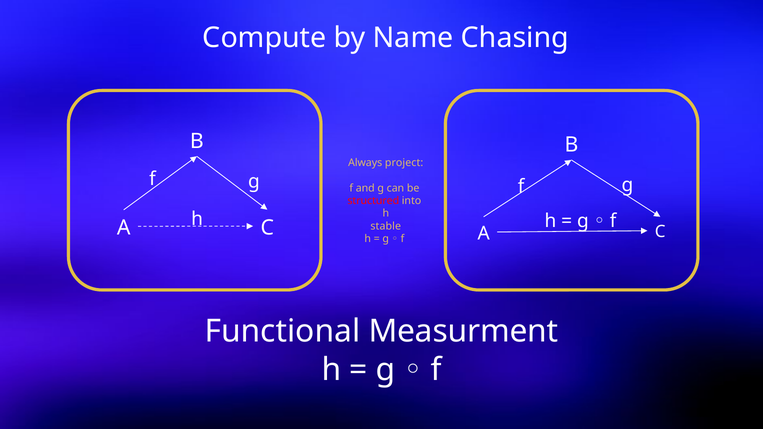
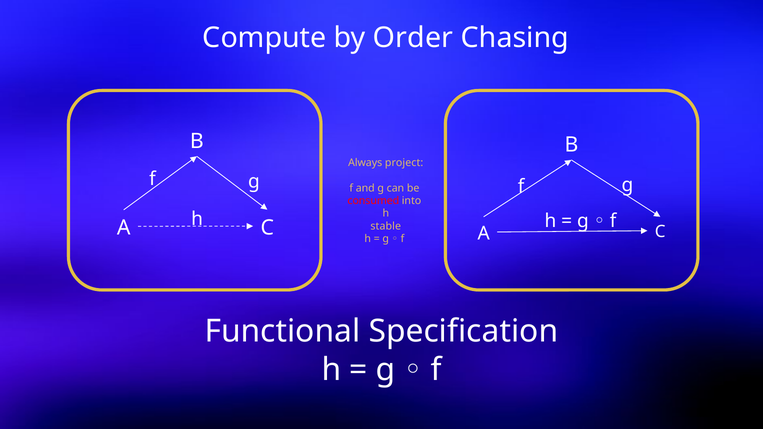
Name: Name -> Order
structured: structured -> consumed
Measurment: Measurment -> Specification
